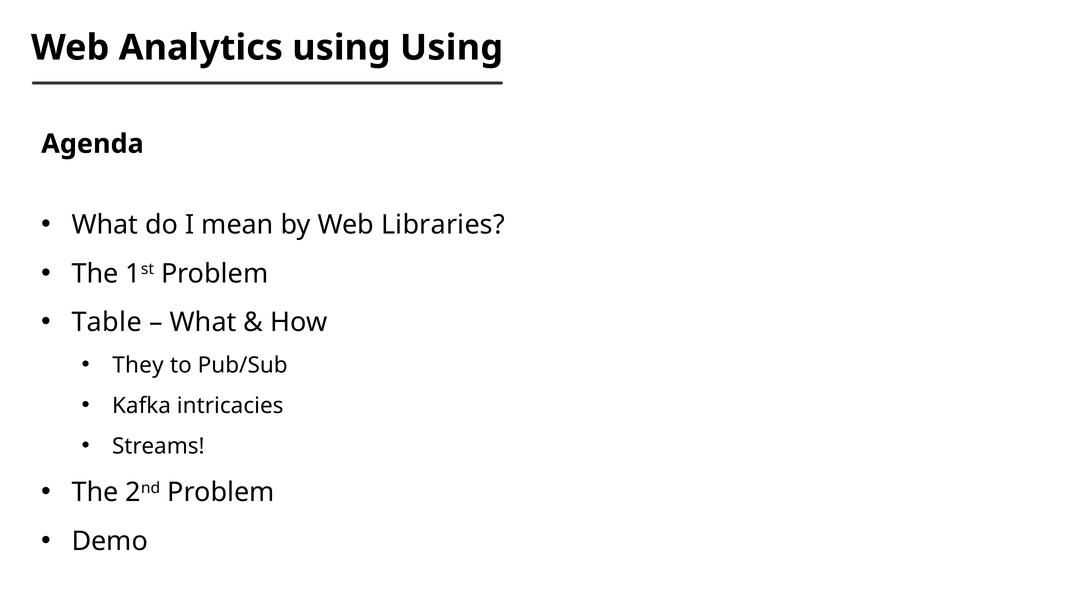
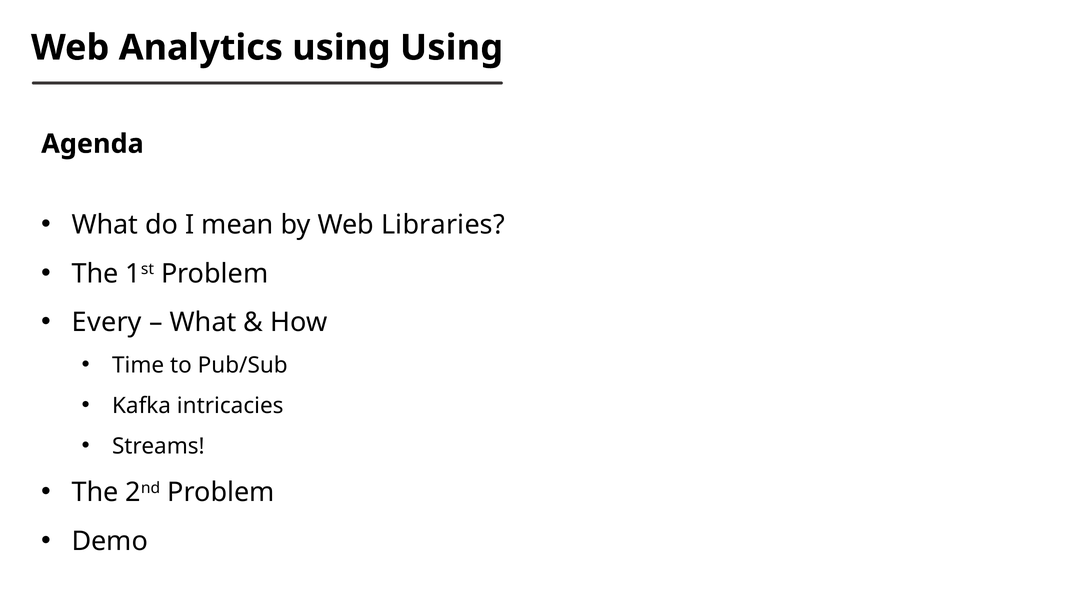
Table: Table -> Every
They: They -> Time
